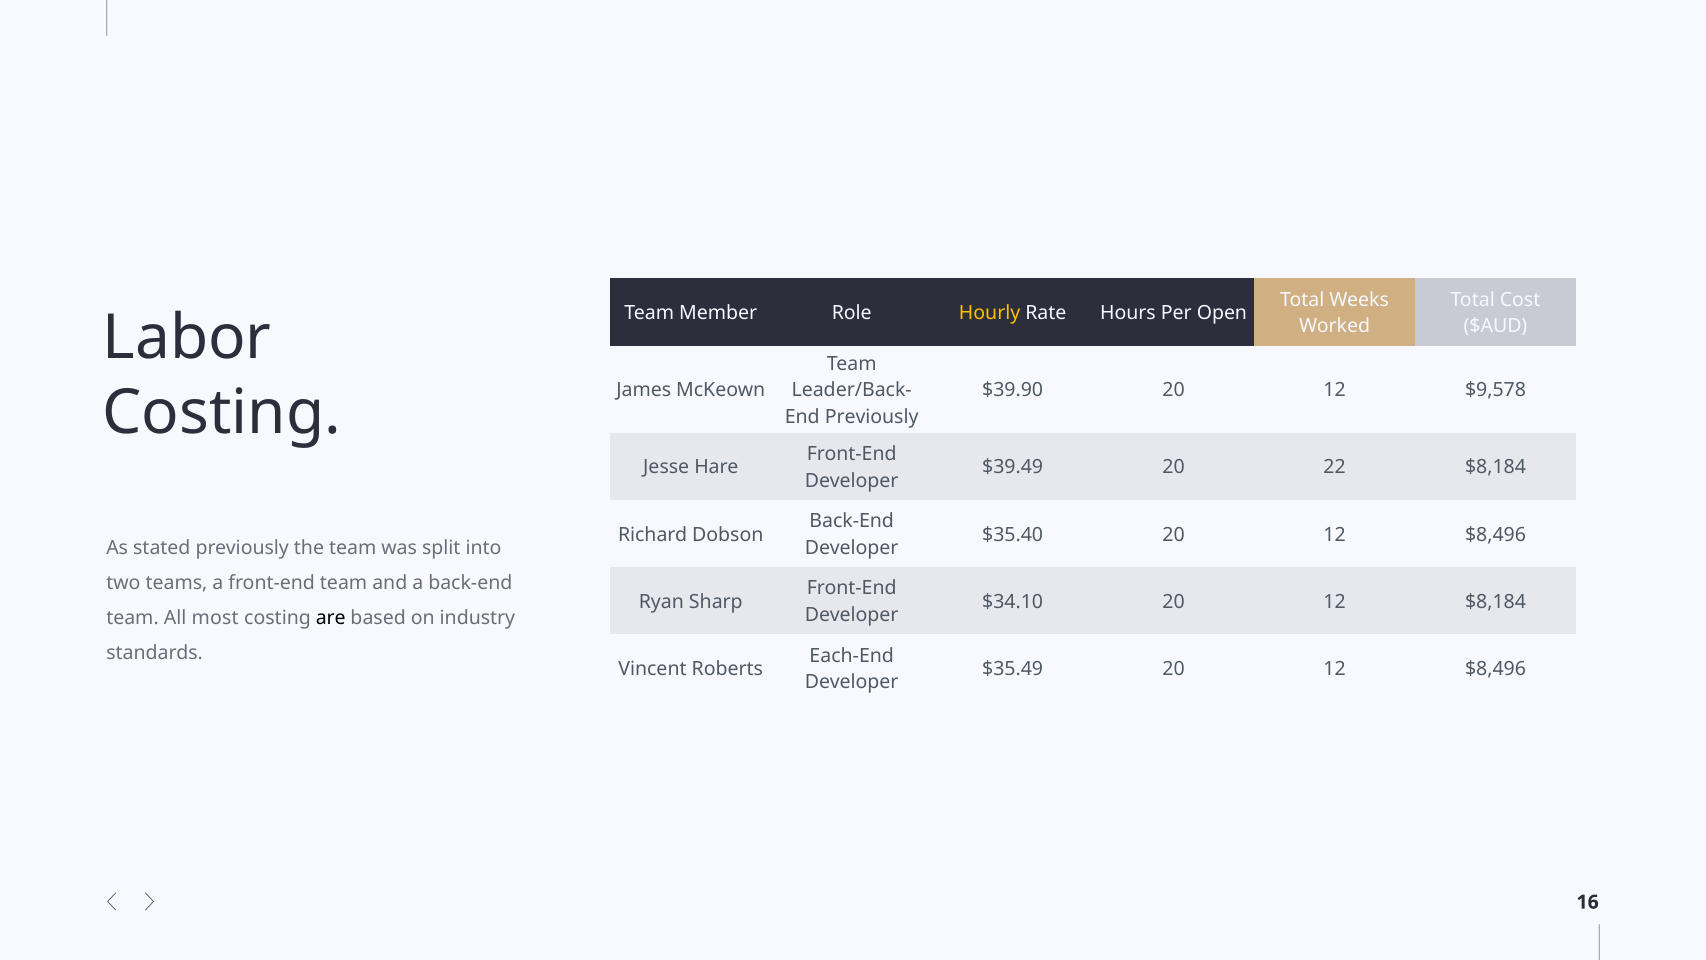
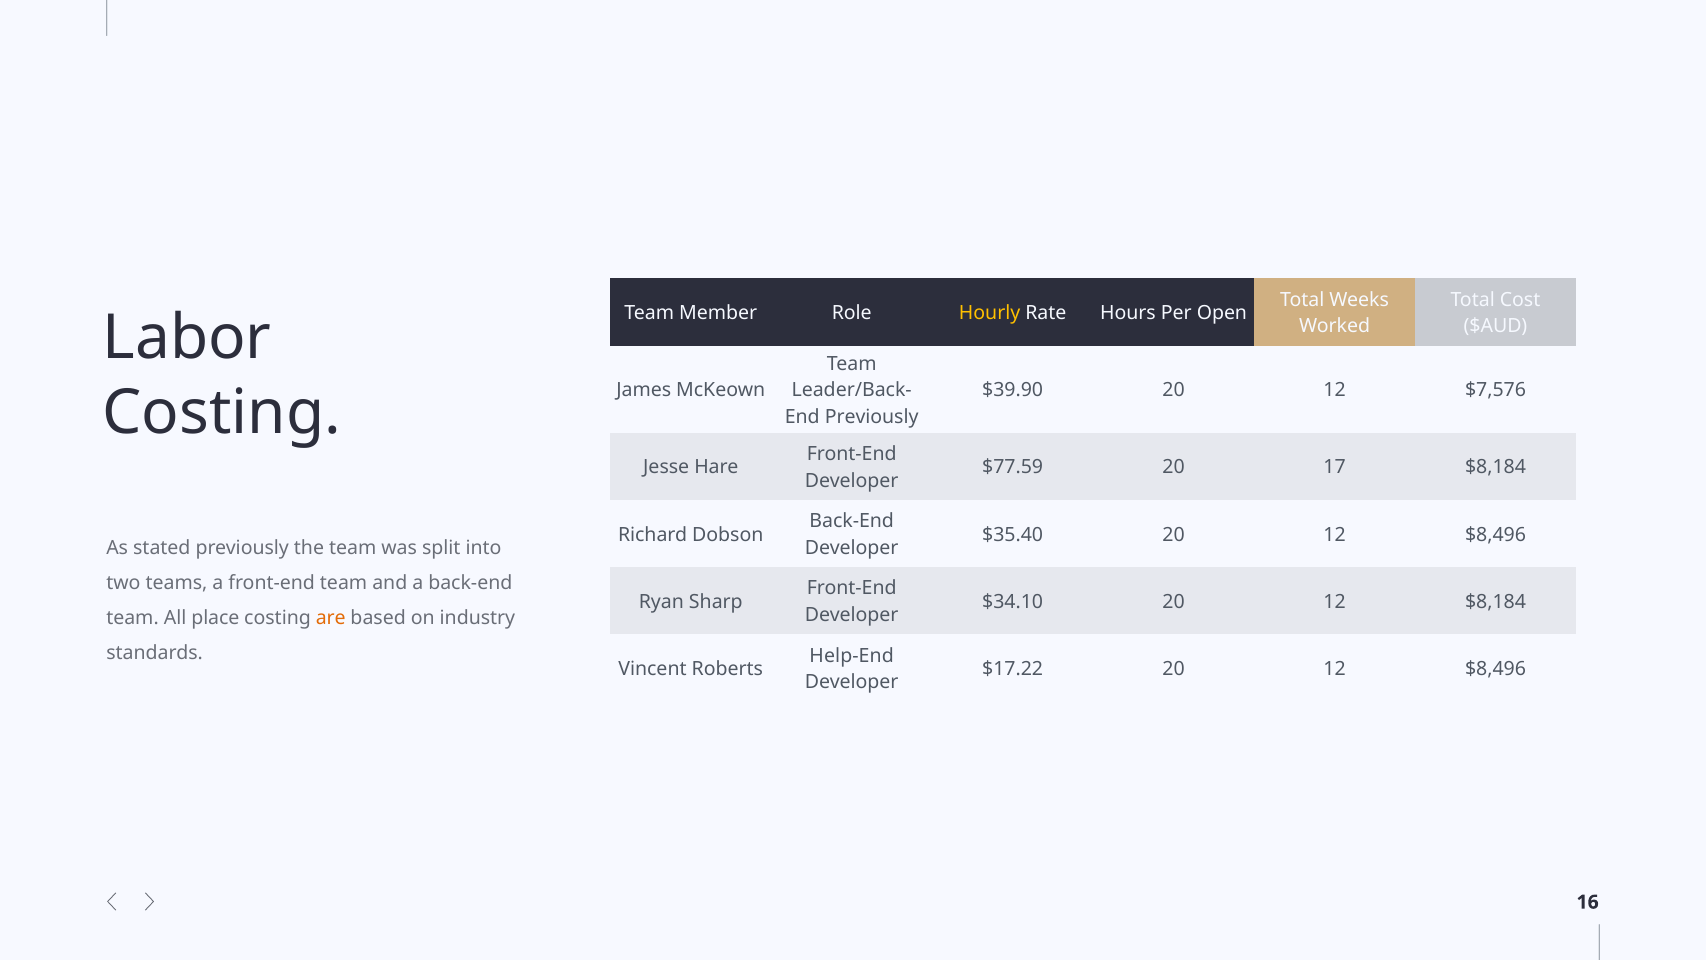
$9,578: $9,578 -> $7,576
$39.49: $39.49 -> $77.59
22: 22 -> 17
most: most -> place
are colour: black -> orange
Each-End: Each-End -> Help-End
$35.49: $35.49 -> $17.22
